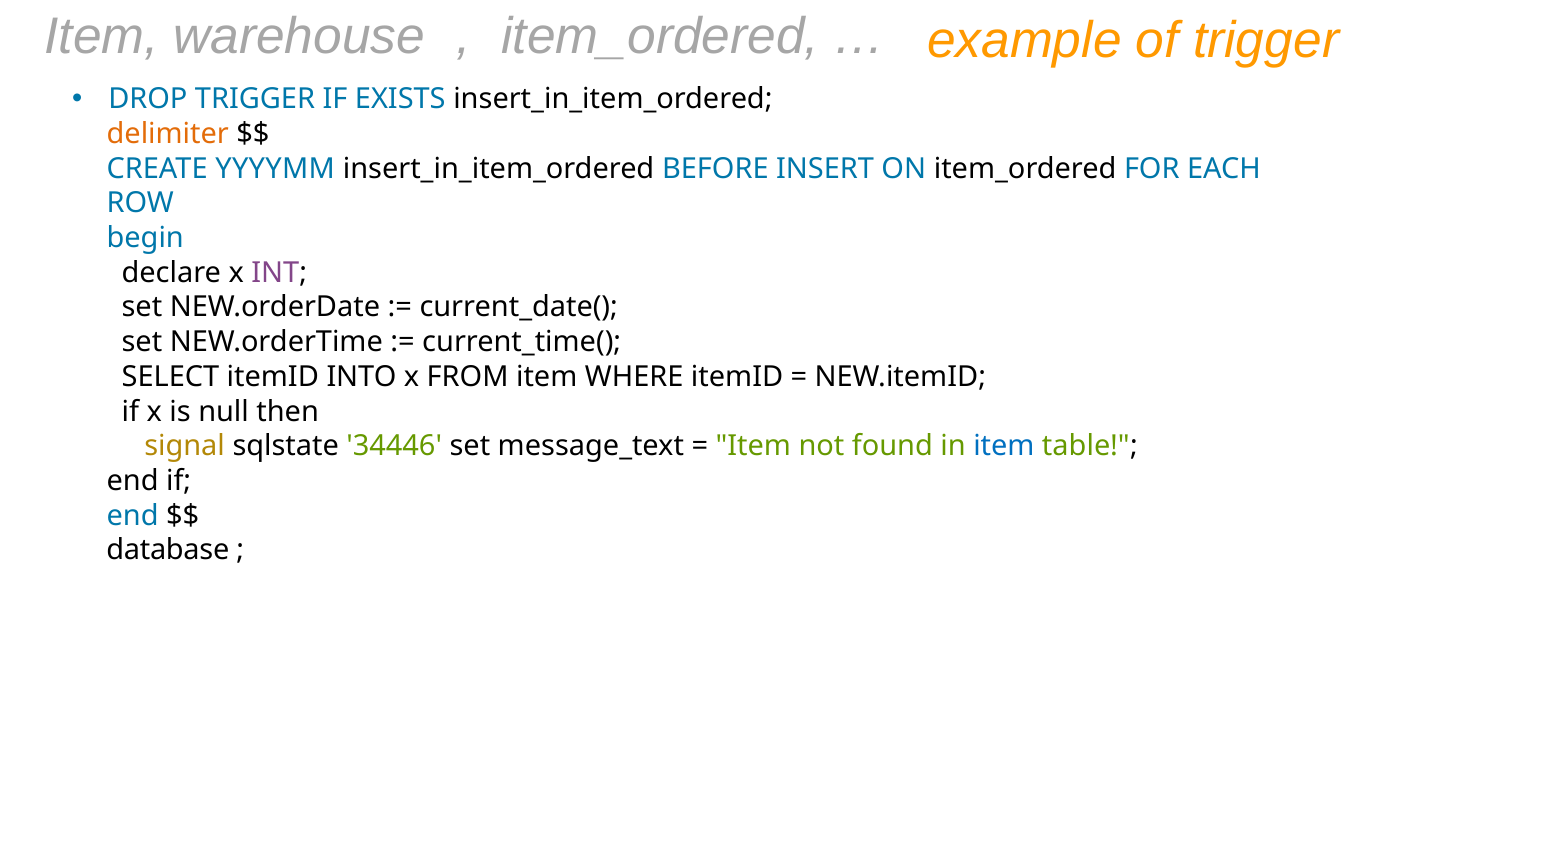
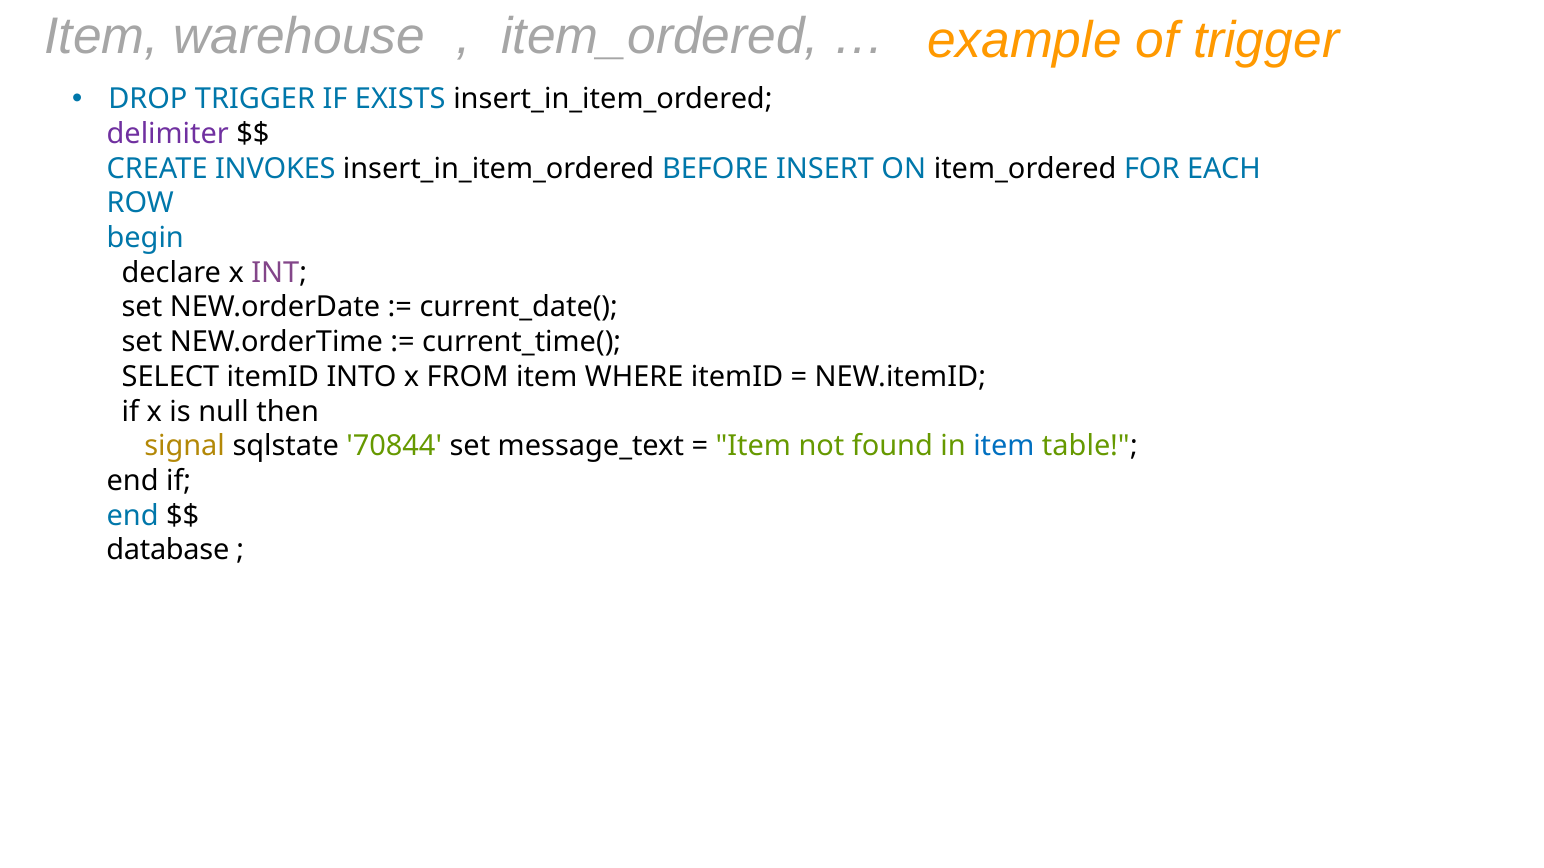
delimiter colour: orange -> purple
YYYYMM: YYYYMM -> INVOKES
34446: 34446 -> 70844
